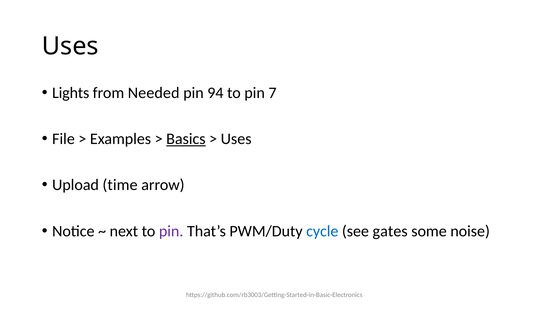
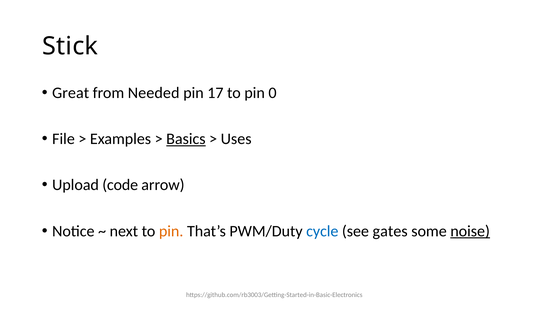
Uses at (70, 46): Uses -> Stick
Lights: Lights -> Great
94: 94 -> 17
7: 7 -> 0
time: time -> code
pin at (171, 231) colour: purple -> orange
noise underline: none -> present
